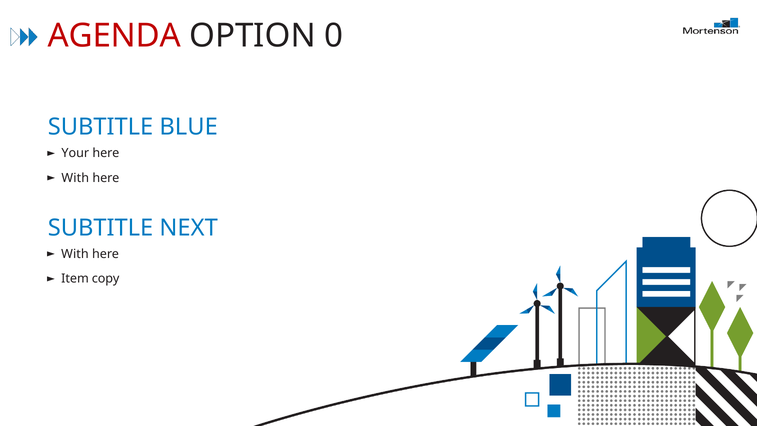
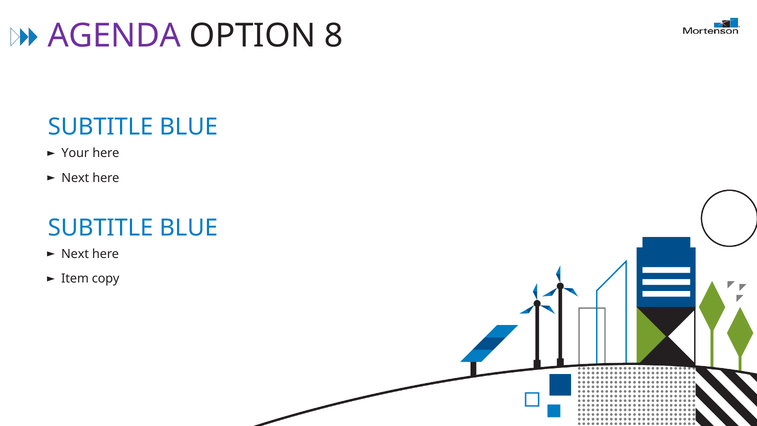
AGENDA colour: red -> purple
0: 0 -> 8
With at (75, 178): With -> Next
NEXT at (189, 228): NEXT -> BLUE
With at (75, 254): With -> Next
